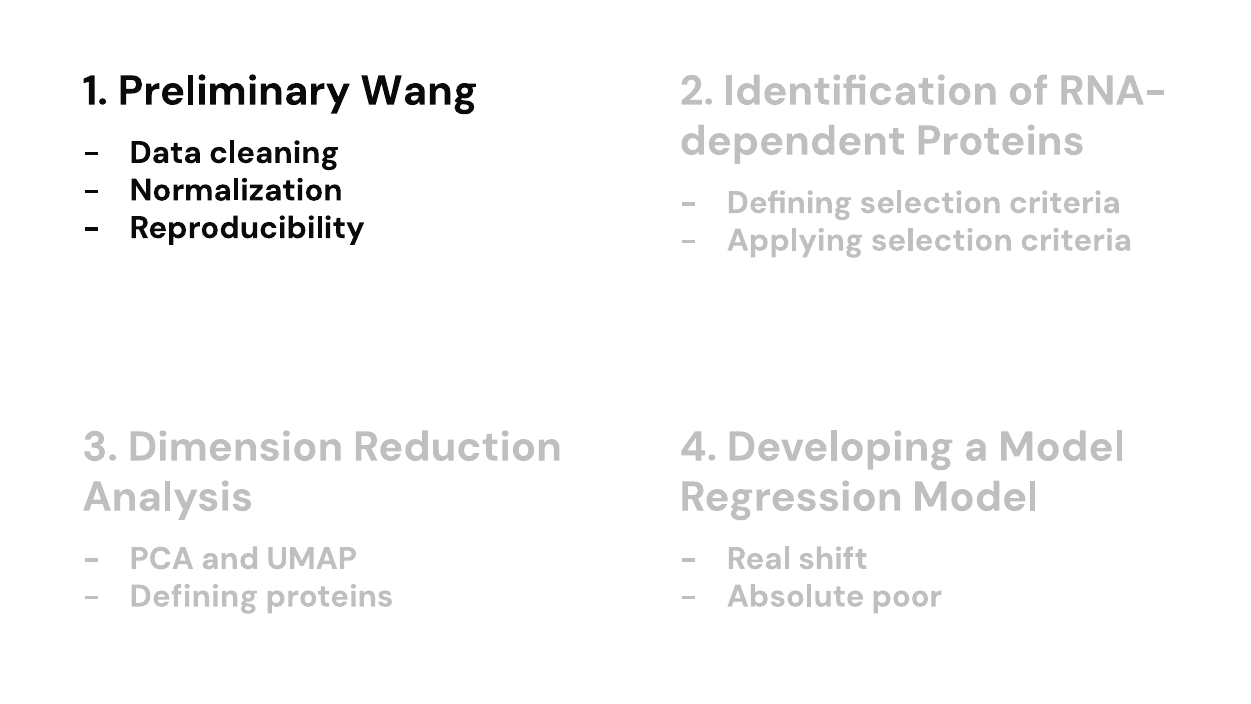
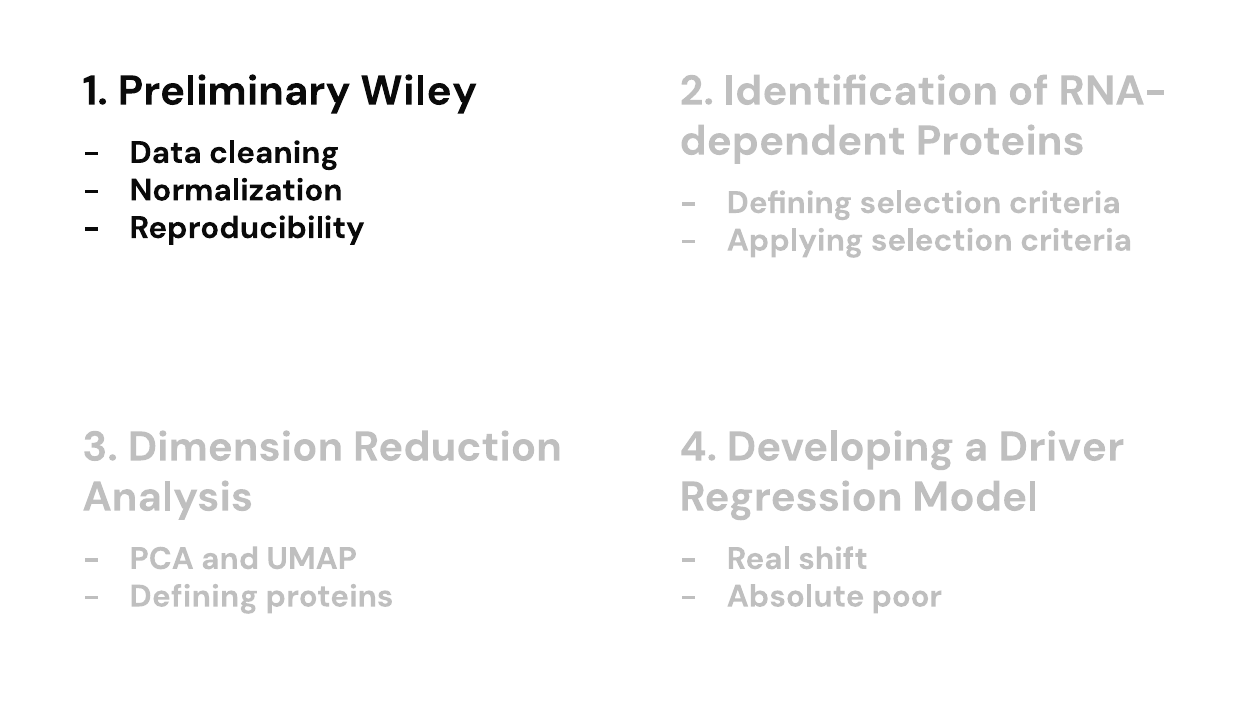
Wang: Wang -> Wiley
a Model: Model -> Driver
